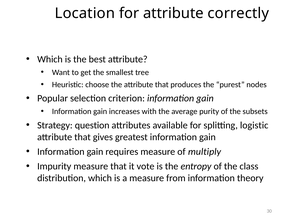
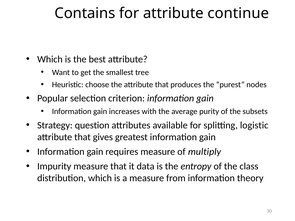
Location: Location -> Contains
correctly: correctly -> continue
vote: vote -> data
